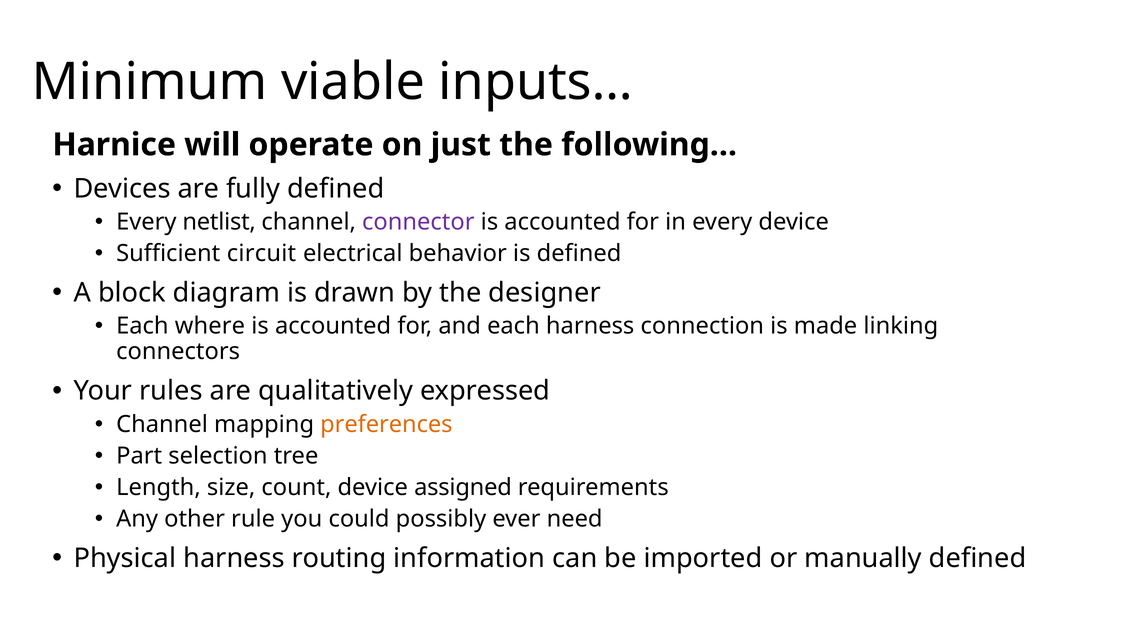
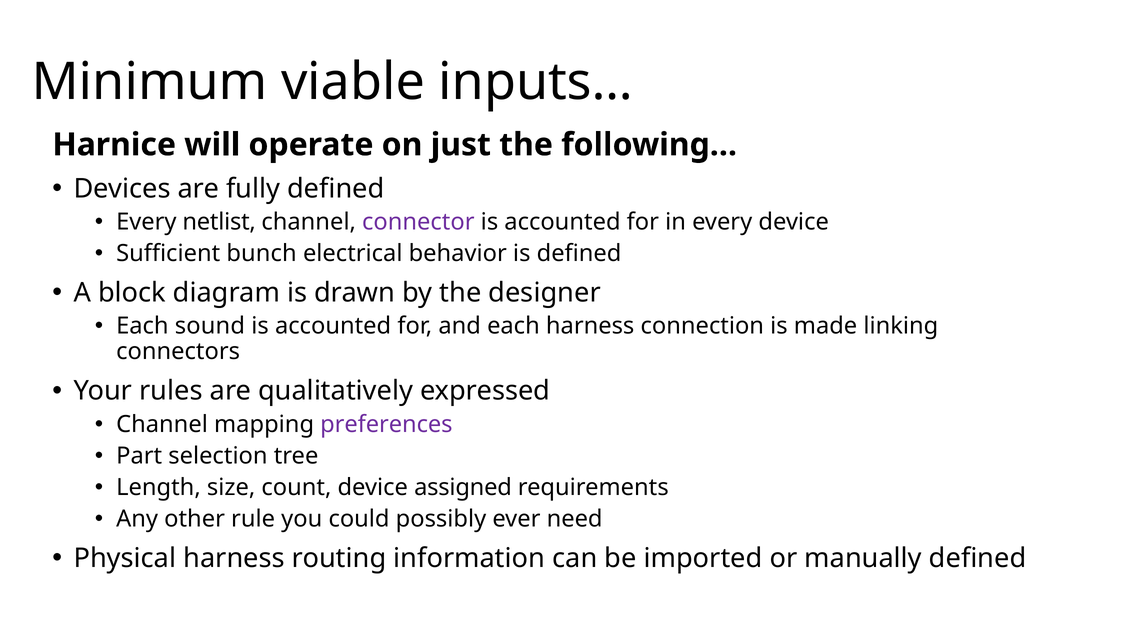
circuit: circuit -> bunch
where: where -> sound
preferences colour: orange -> purple
